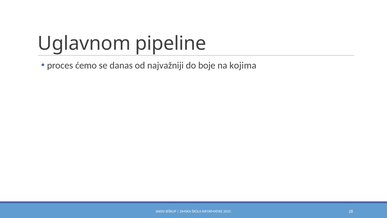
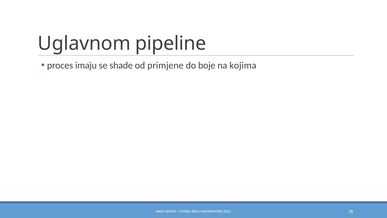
ćemo: ćemo -> imaju
danas: danas -> shade
najvažniji: najvažniji -> primjene
